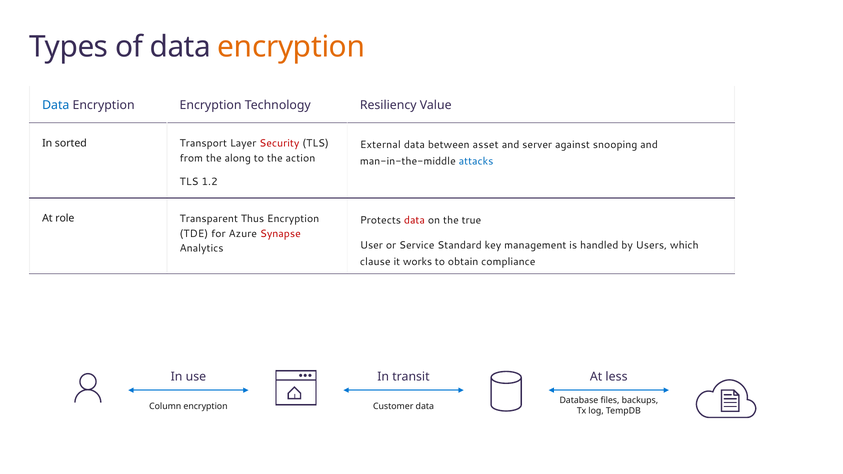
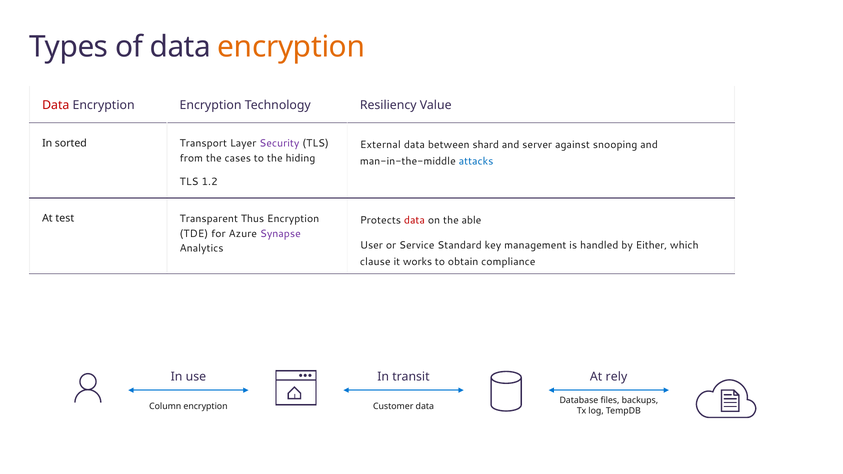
Data at (56, 105) colour: blue -> red
Security colour: red -> purple
asset: asset -> shard
along: along -> cases
action: action -> hiding
role: role -> test
true: true -> able
Synapse colour: red -> purple
Users: Users -> Either
less: less -> rely
